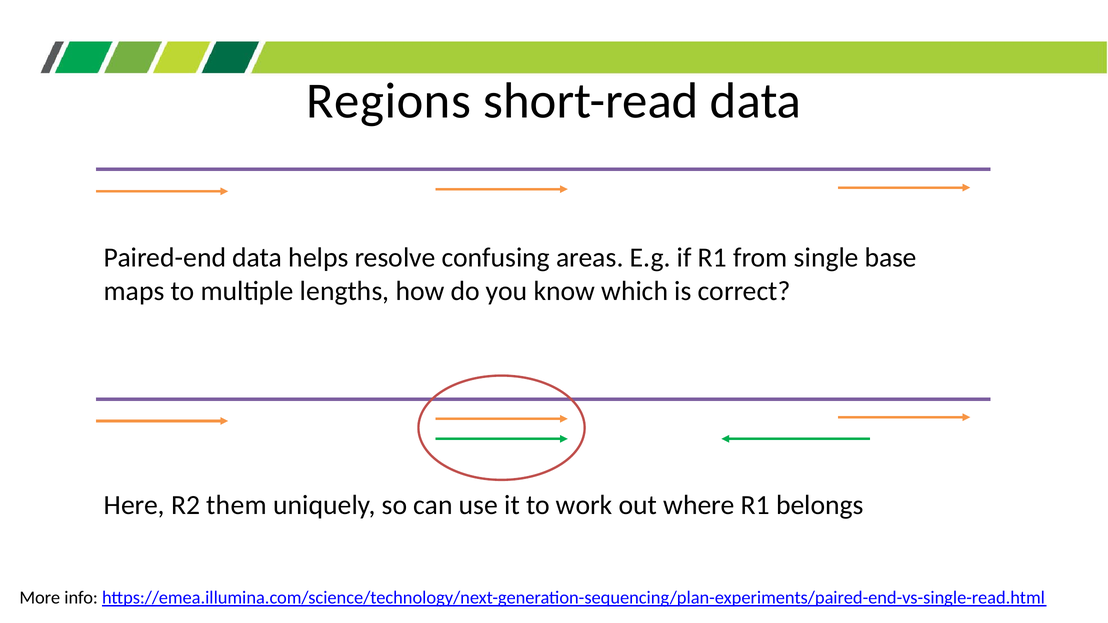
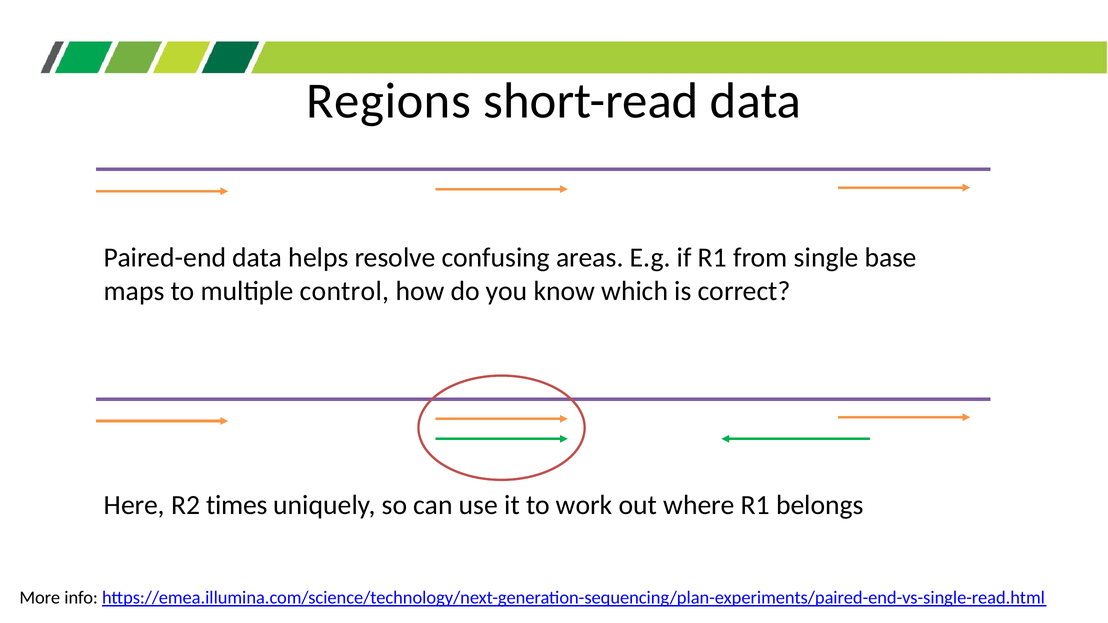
lengths: lengths -> control
them: them -> times
